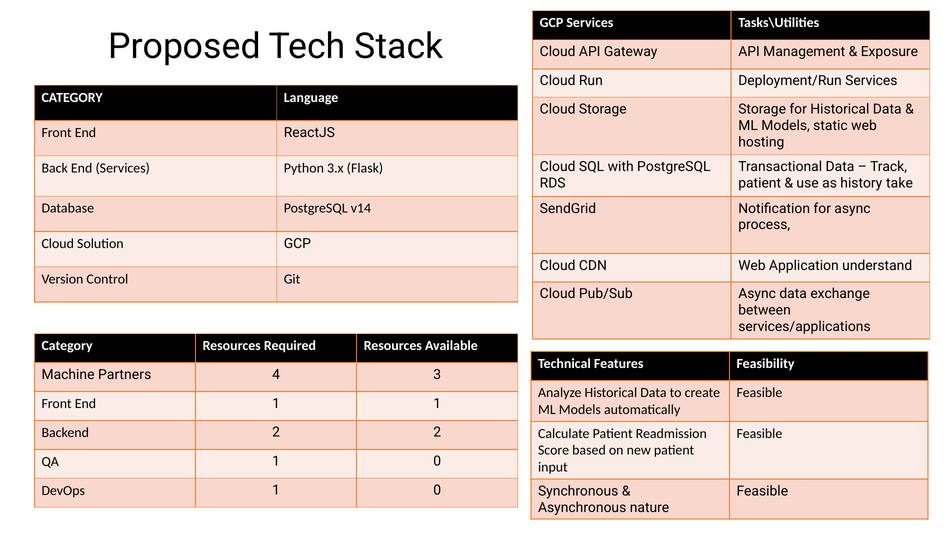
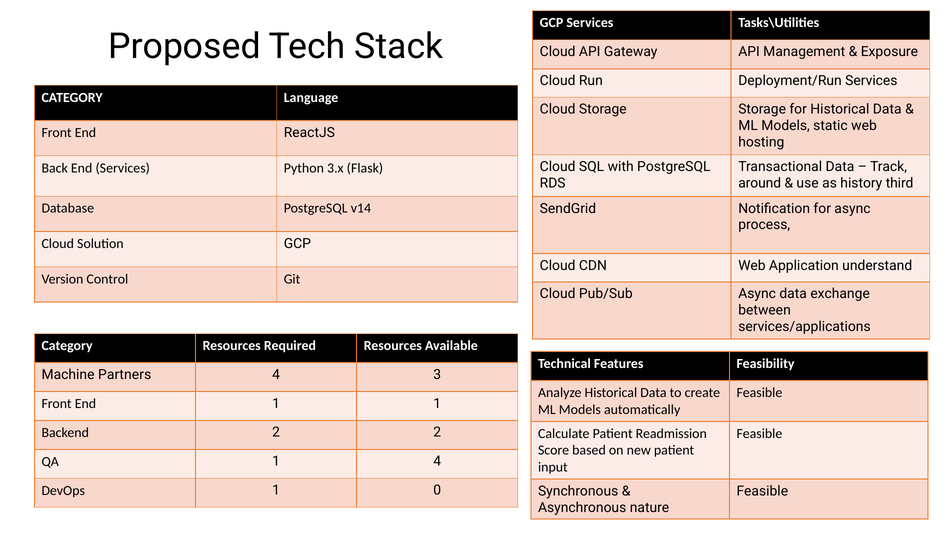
patient at (760, 183): patient -> around
take: take -> third
QA 1 0: 0 -> 4
